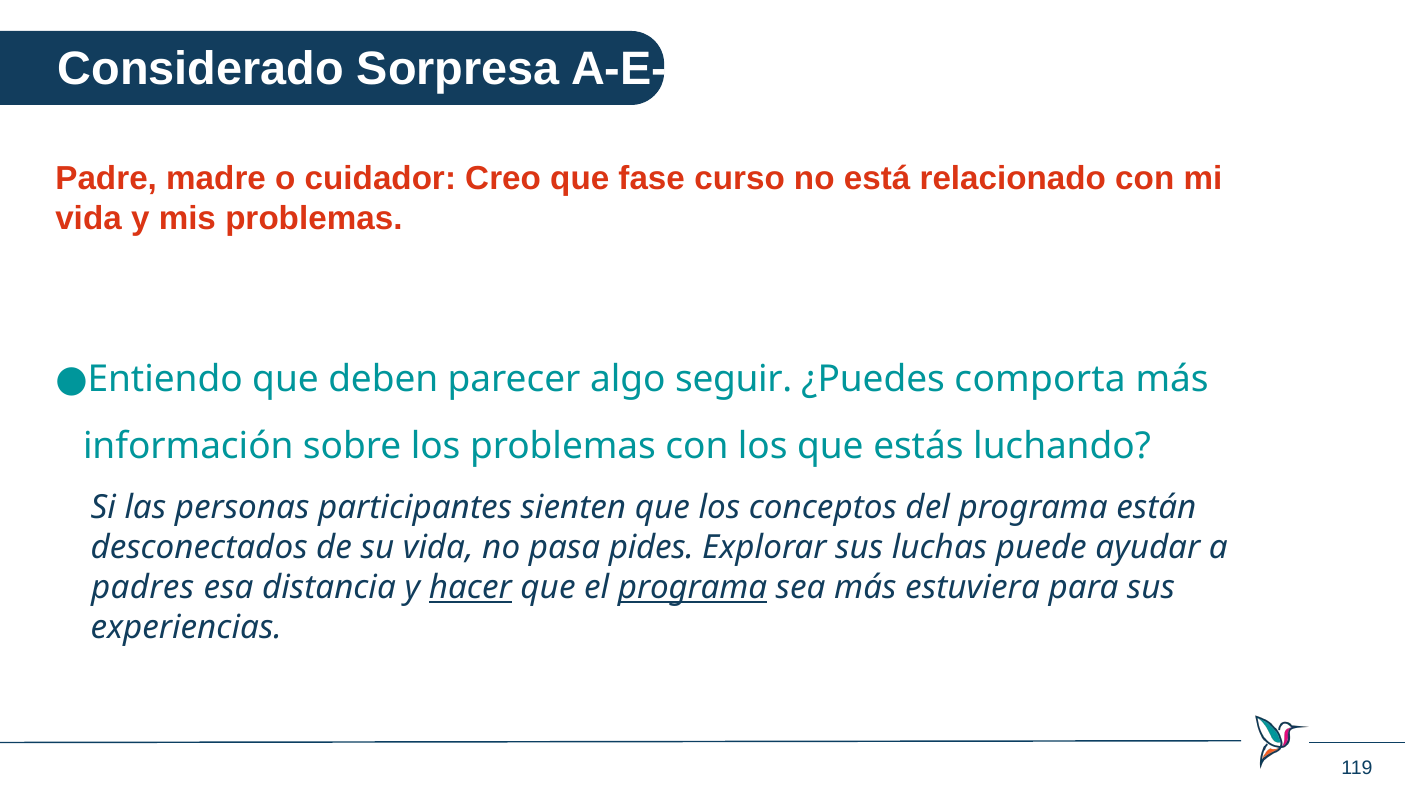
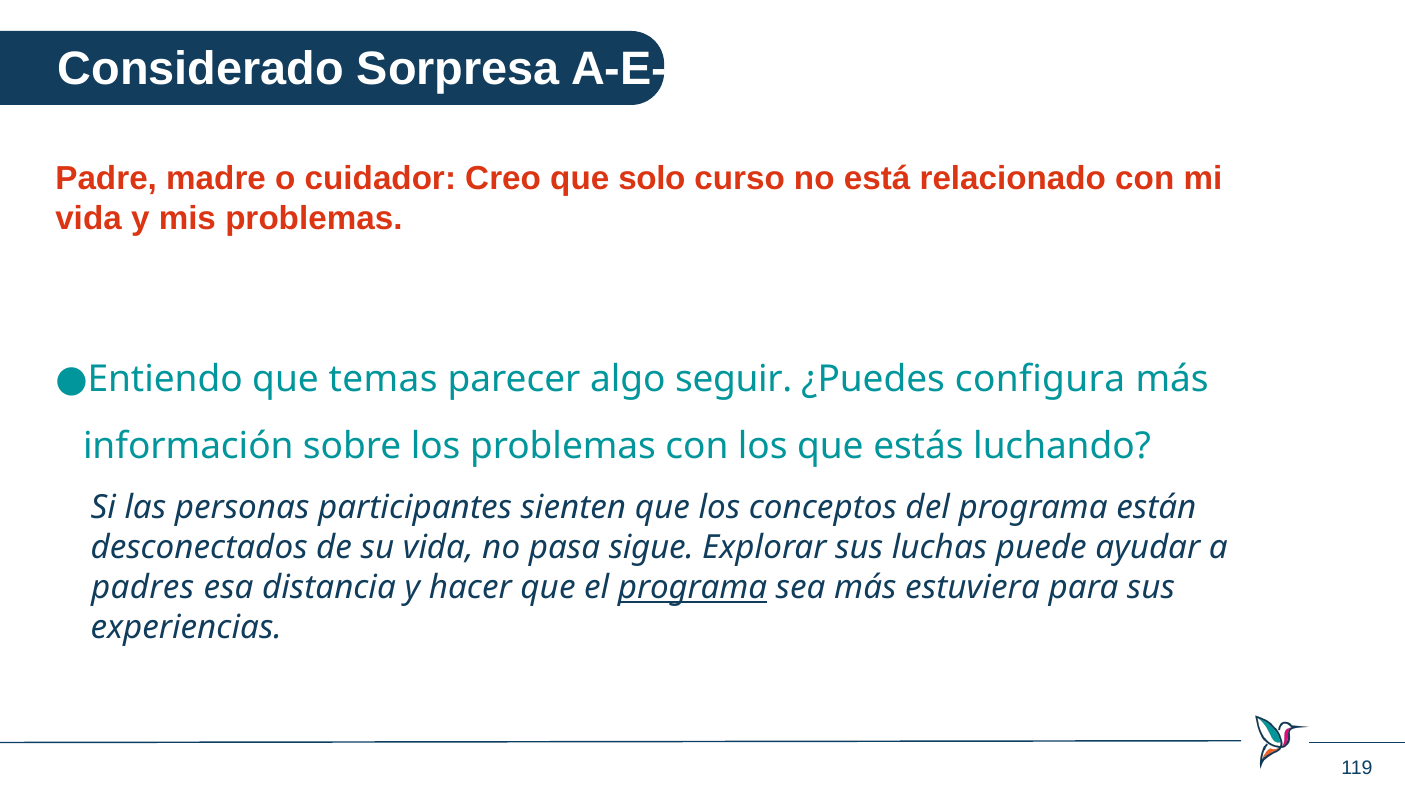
fase: fase -> solo
deben: deben -> temas
comporta: comporta -> configura
pides: pides -> sigue
hacer underline: present -> none
